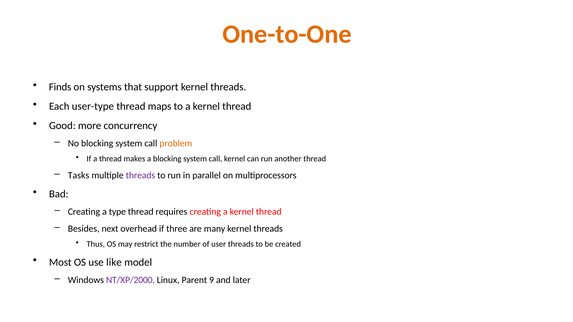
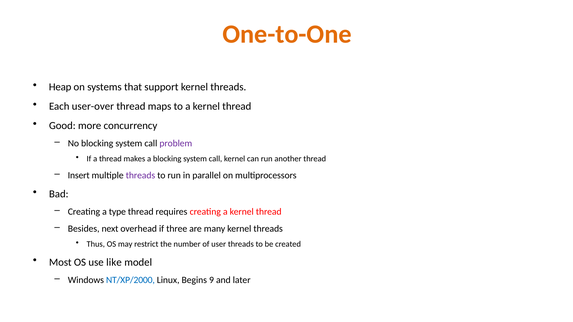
Finds: Finds -> Heap
user-type: user-type -> user-over
problem colour: orange -> purple
Tasks: Tasks -> Insert
NT/XP/2000 colour: purple -> blue
Parent: Parent -> Begins
